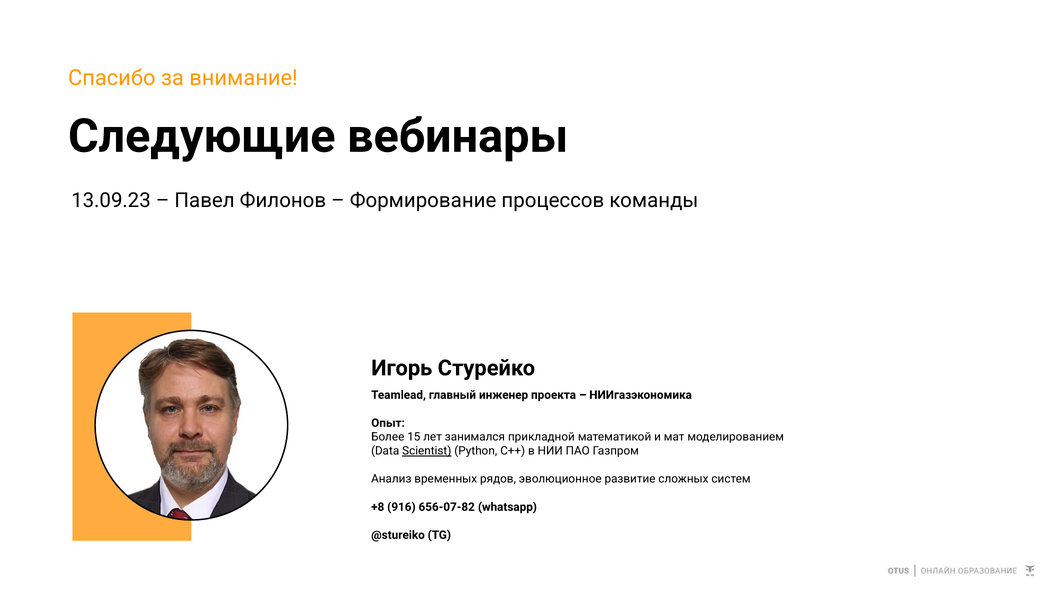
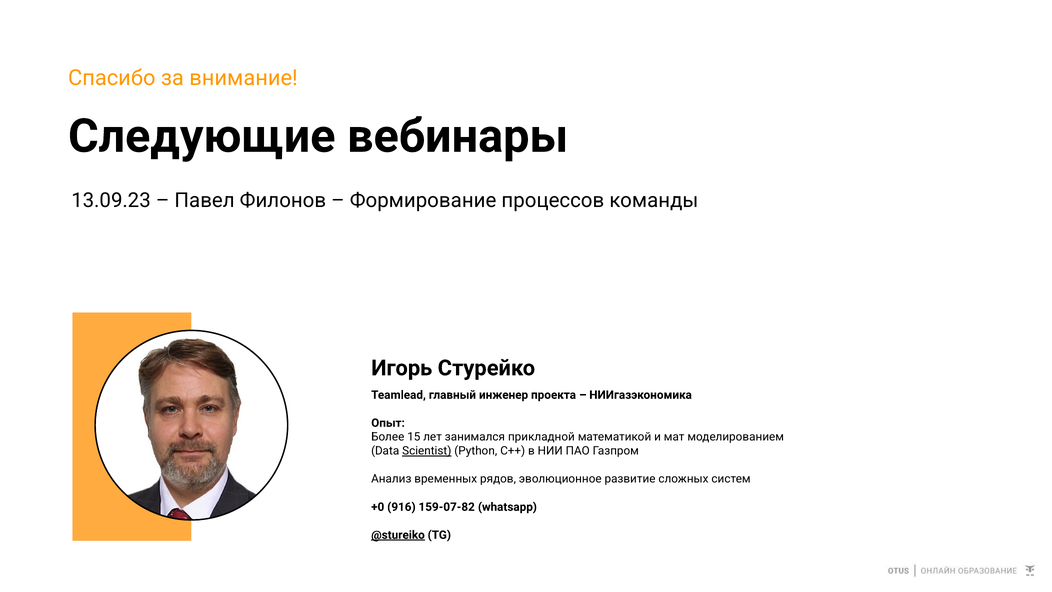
+8: +8 -> +0
656-07-82: 656-07-82 -> 159-07-82
@stureiko underline: none -> present
